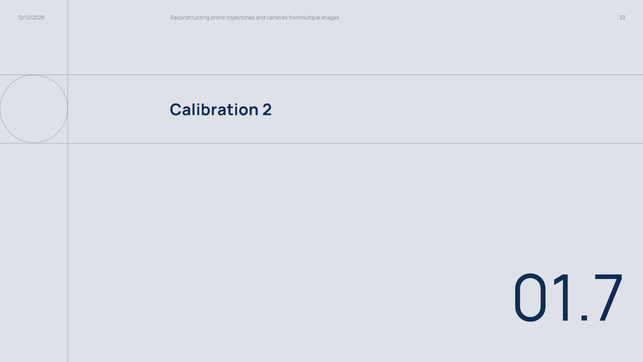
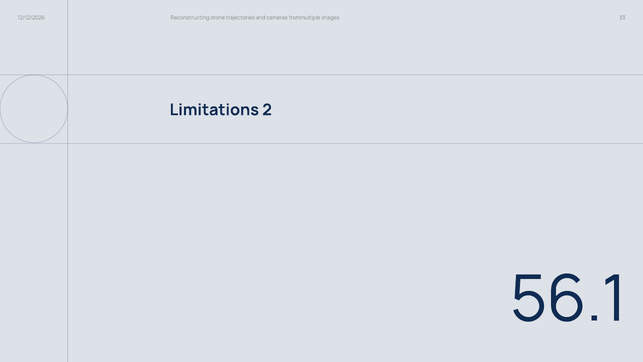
Calibration: Calibration -> Limitations
01.7: 01.7 -> 56.1
